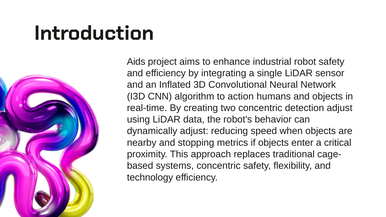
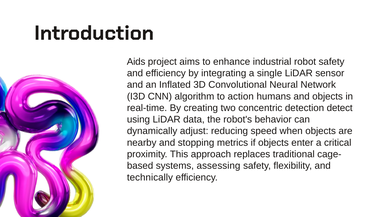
detection adjust: adjust -> detect
systems concentric: concentric -> assessing
technology: technology -> technically
